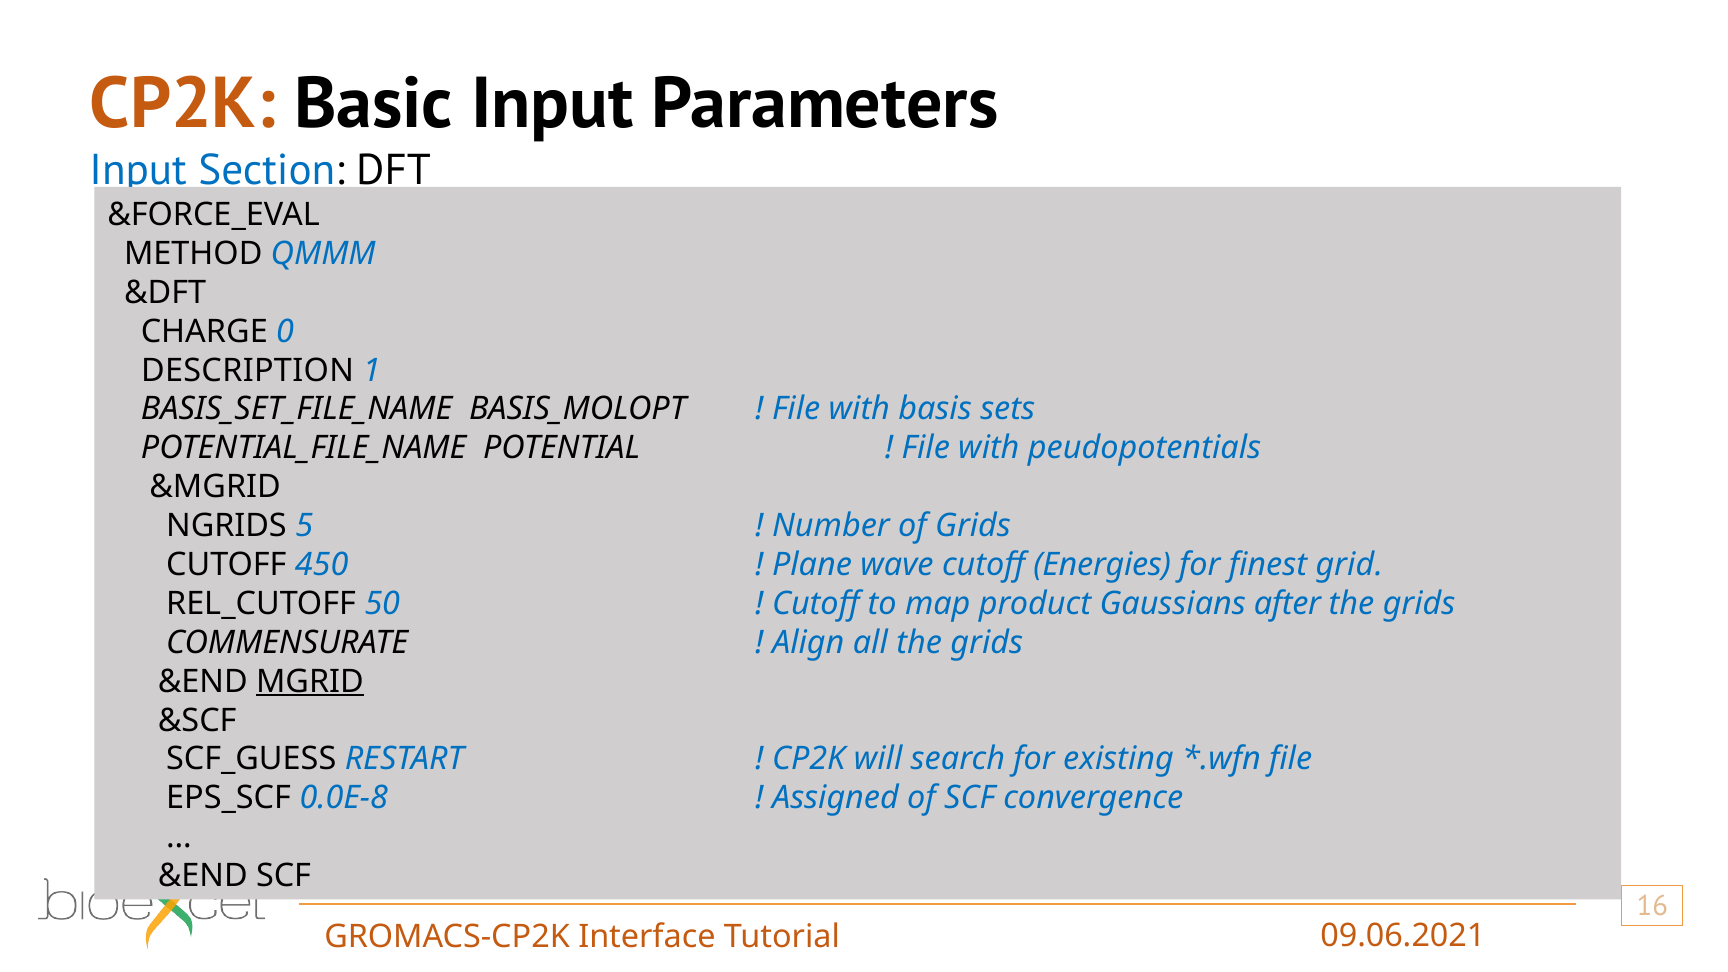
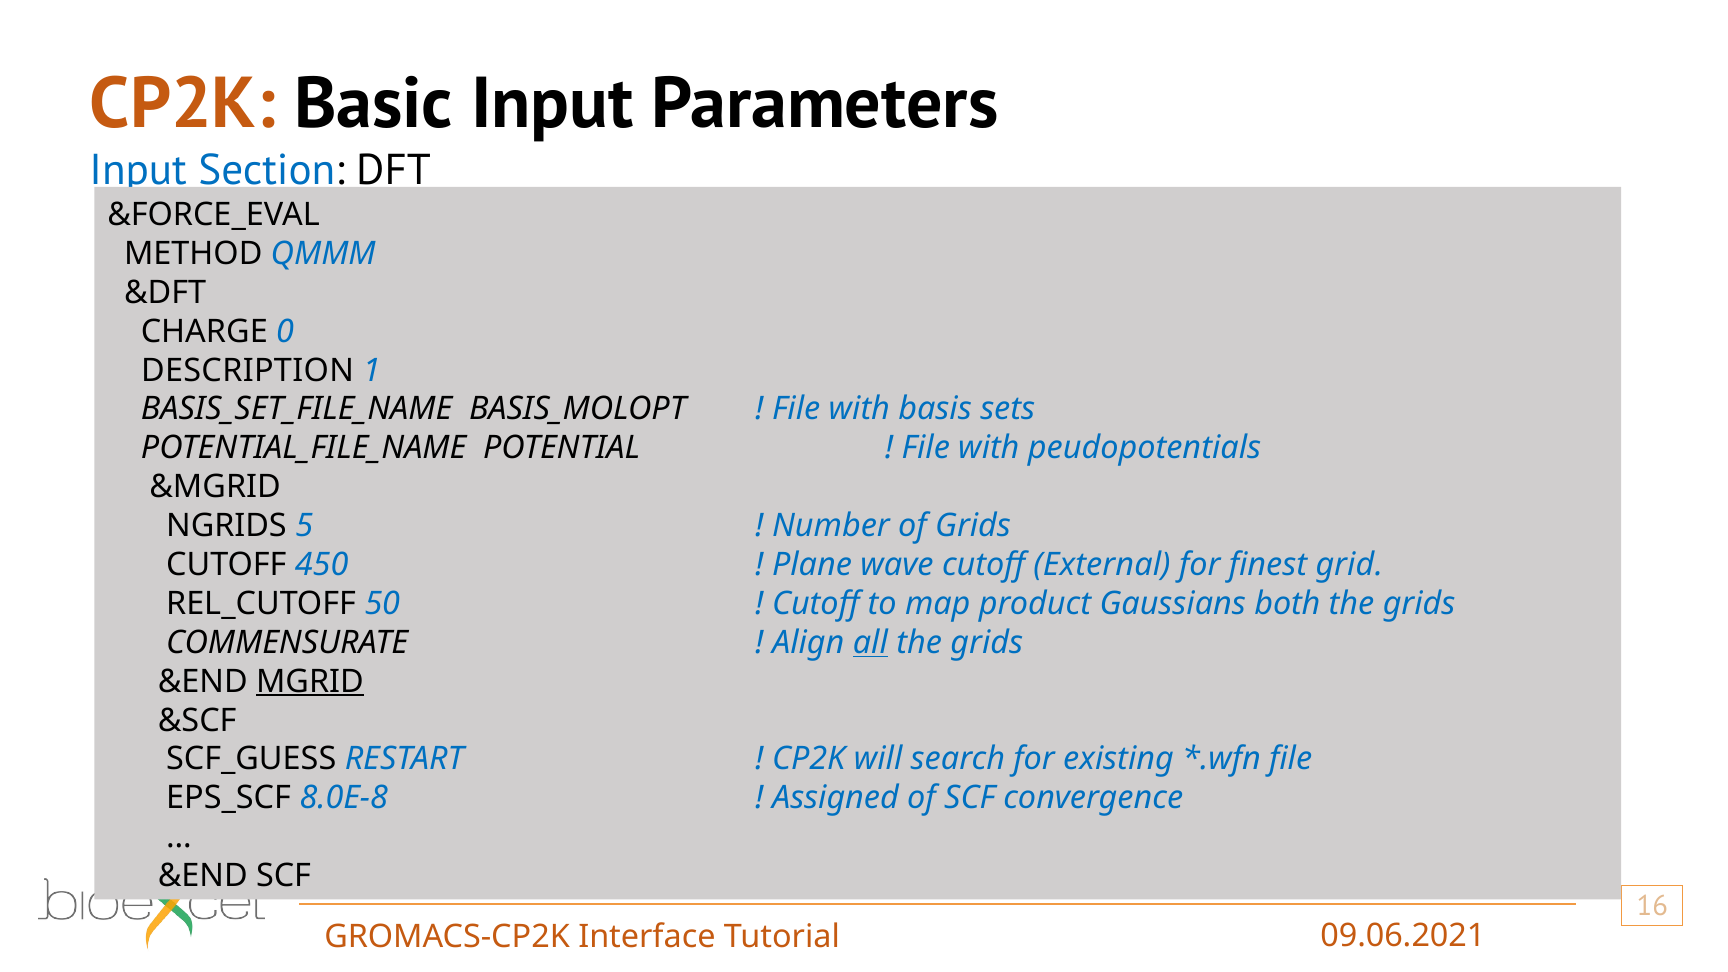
Energies: Energies -> External
after: after -> both
all underline: none -> present
0.0E-8: 0.0E-8 -> 8.0E-8
